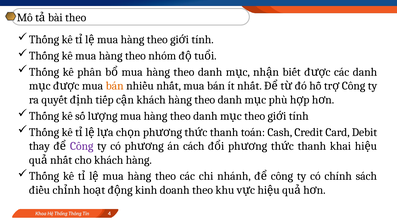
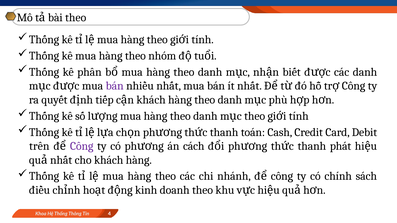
bán at (115, 86) colour: orange -> purple
thay: thay -> trên
khai: khai -> phát
